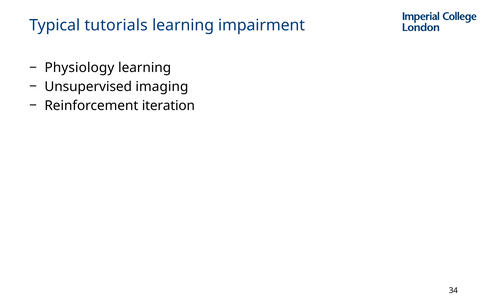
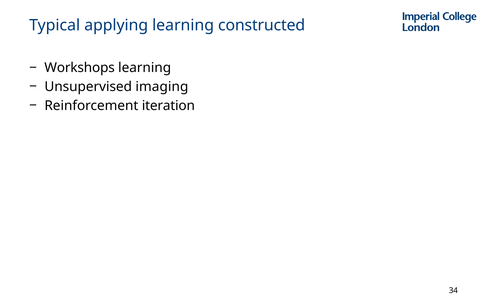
tutorials: tutorials -> applying
impairment: impairment -> constructed
Physiology: Physiology -> Workshops
